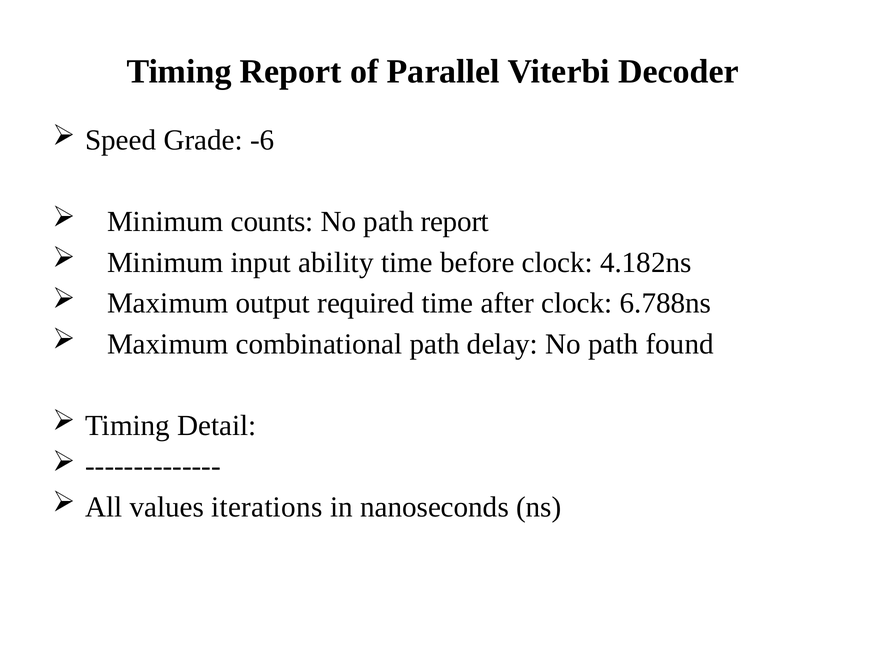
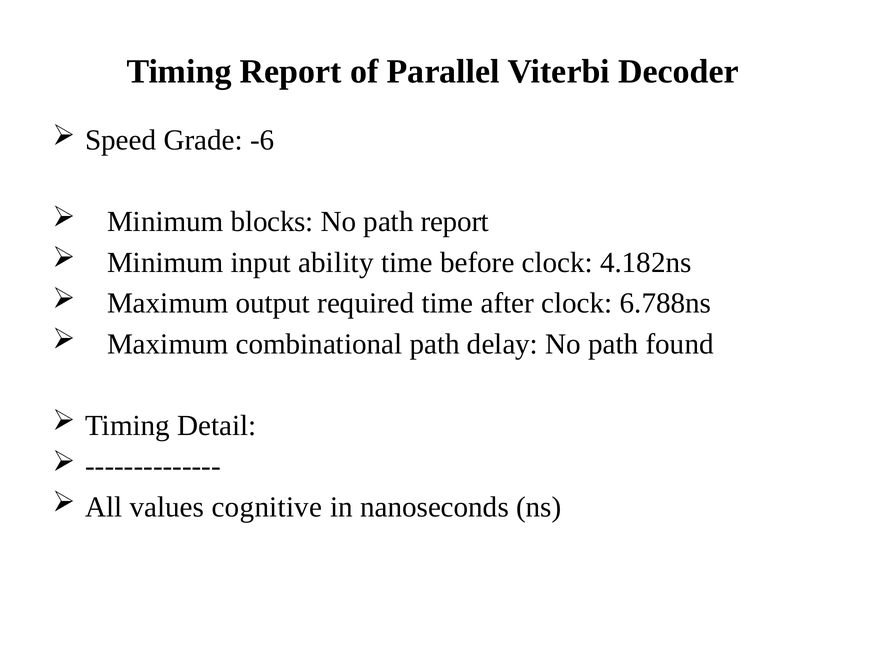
counts: counts -> blocks
iterations: iterations -> cognitive
